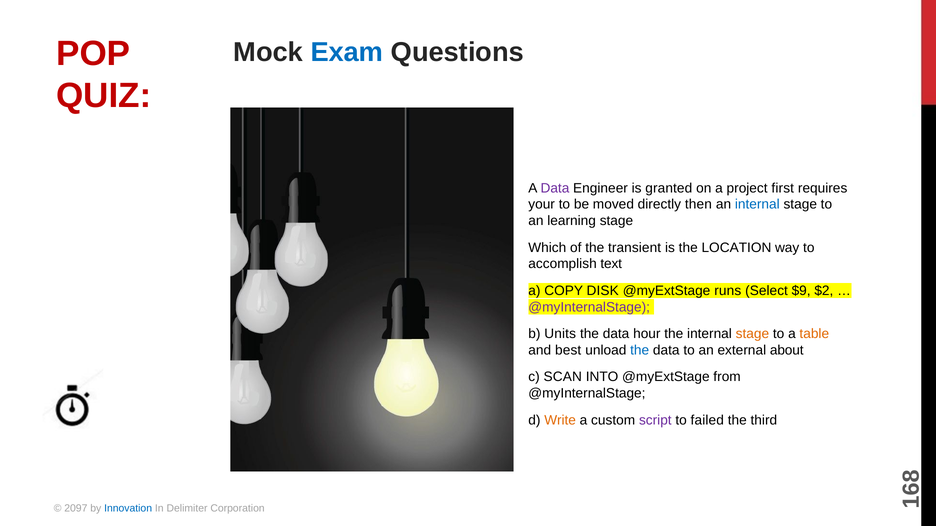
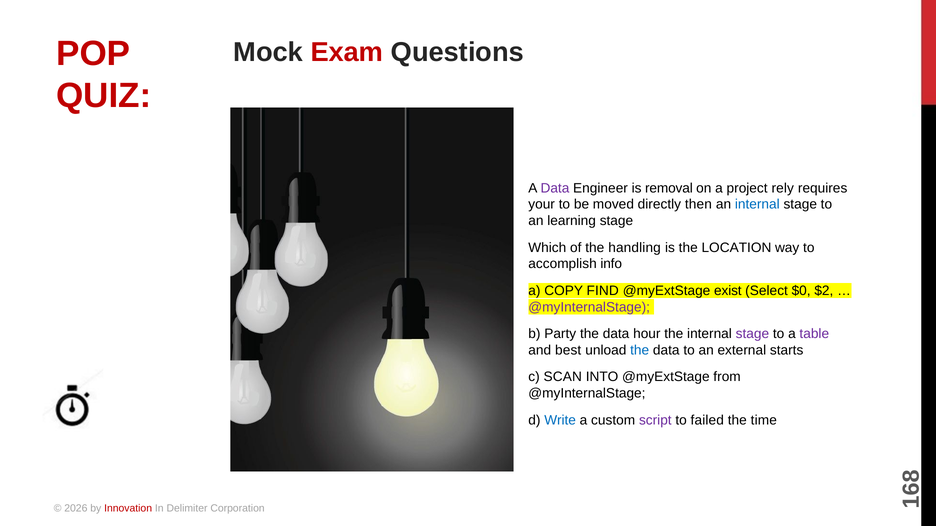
Exam colour: blue -> red
granted: granted -> removal
first: first -> rely
transient: transient -> handling
text: text -> info
DISK: DISK -> FIND
runs: runs -> exist
$9: $9 -> $0
Units: Units -> Party
stage at (752, 334) colour: orange -> purple
table colour: orange -> purple
about: about -> starts
Write colour: orange -> blue
third: third -> time
2097: 2097 -> 2026
Innovation colour: blue -> red
